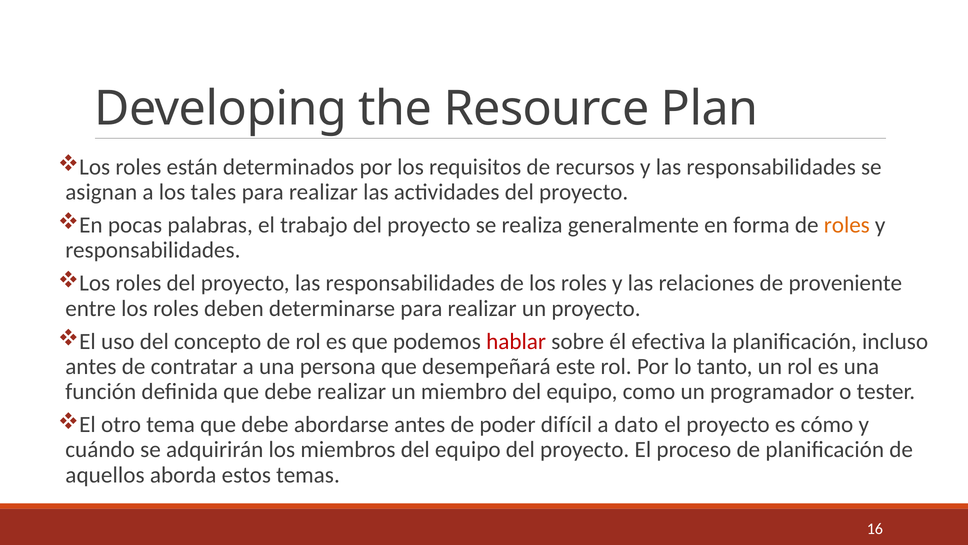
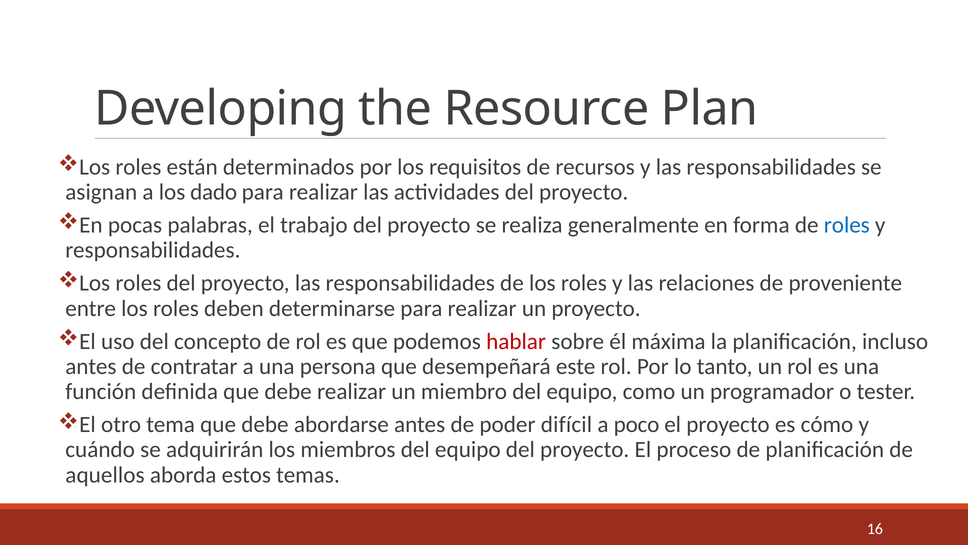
tales: tales -> dado
roles at (847, 225) colour: orange -> blue
efectiva: efectiva -> máxima
dato: dato -> poco
